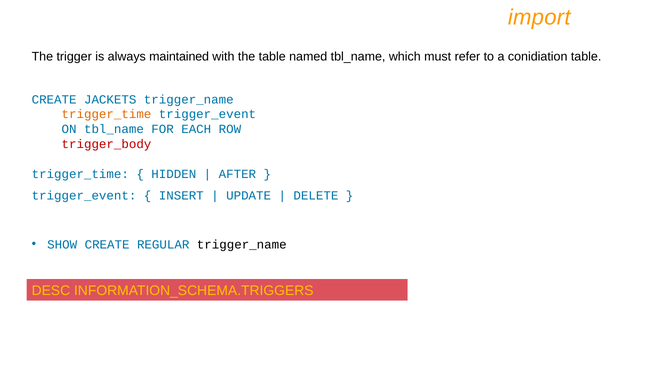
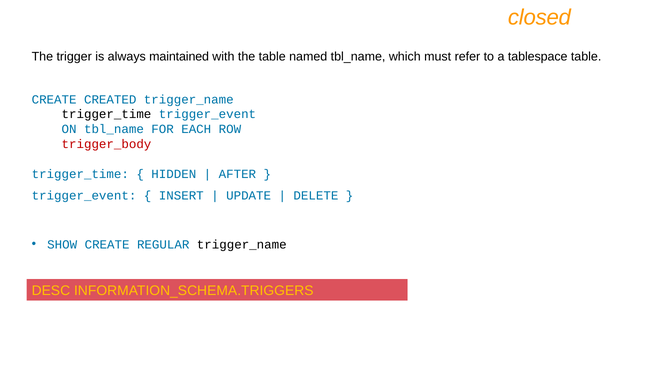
import: import -> closed
conidiation: conidiation -> tablespace
JACKETS: JACKETS -> CREATED
trigger_time at (106, 114) colour: orange -> black
